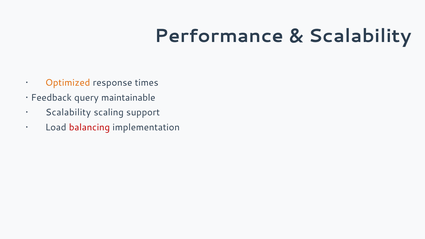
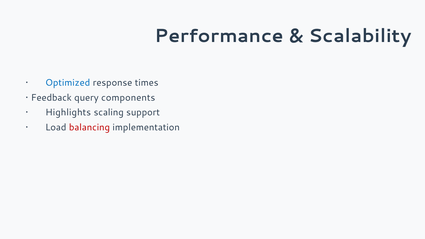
Optimized colour: orange -> blue
maintainable: maintainable -> components
Scalability at (68, 113): Scalability -> Highlights
